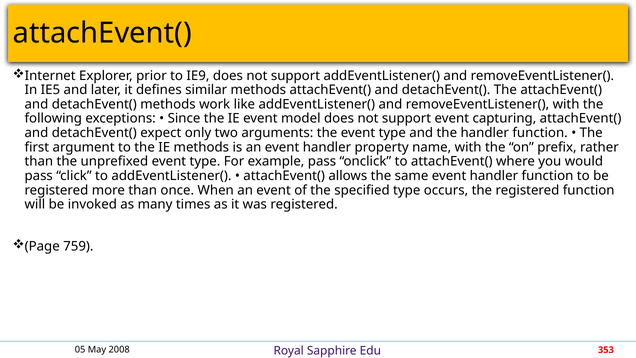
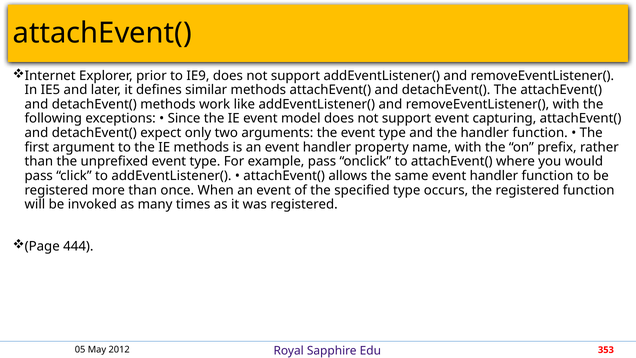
759: 759 -> 444
2008: 2008 -> 2012
